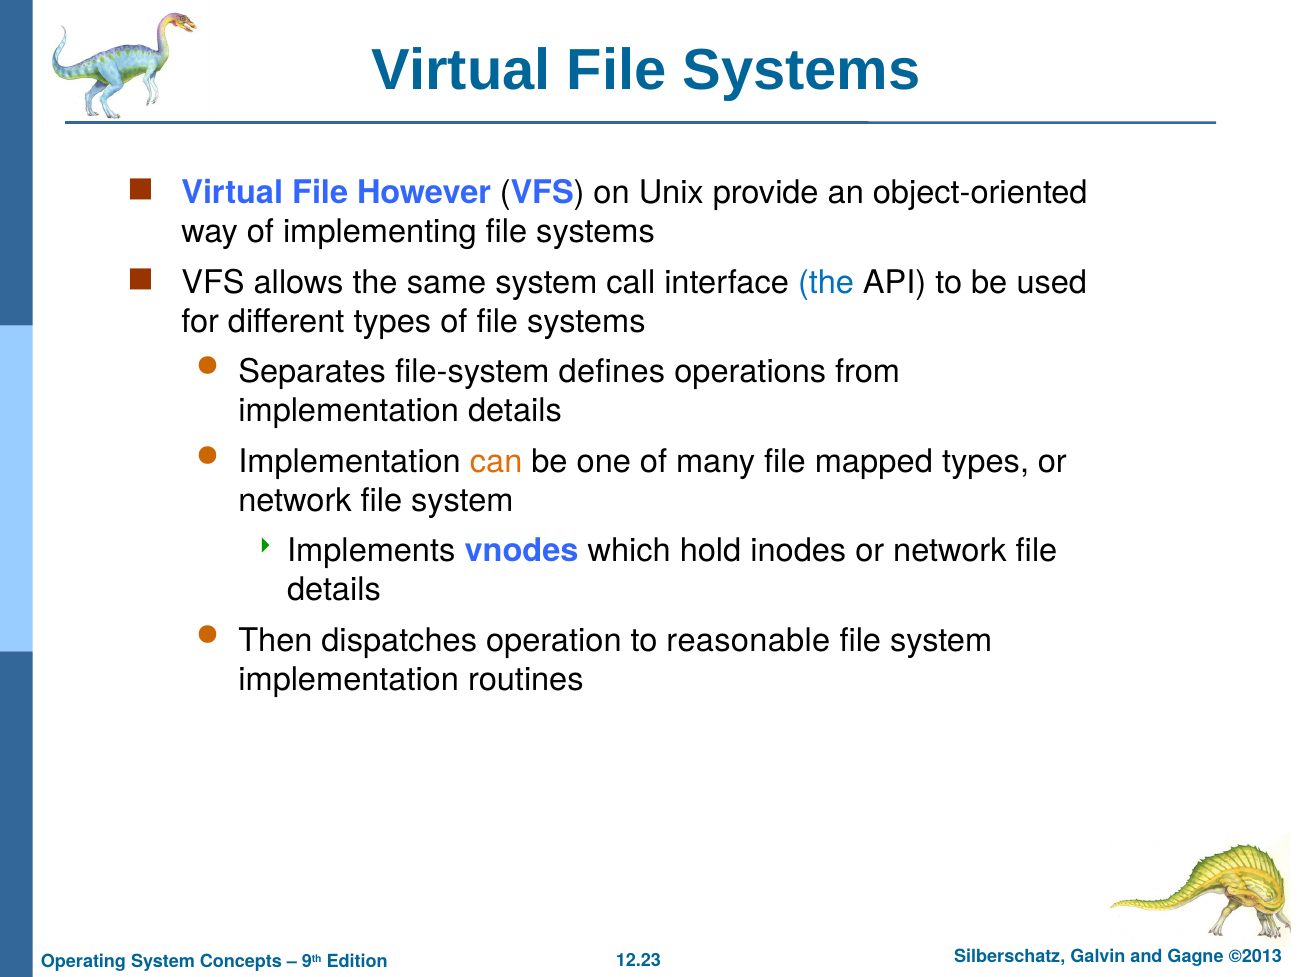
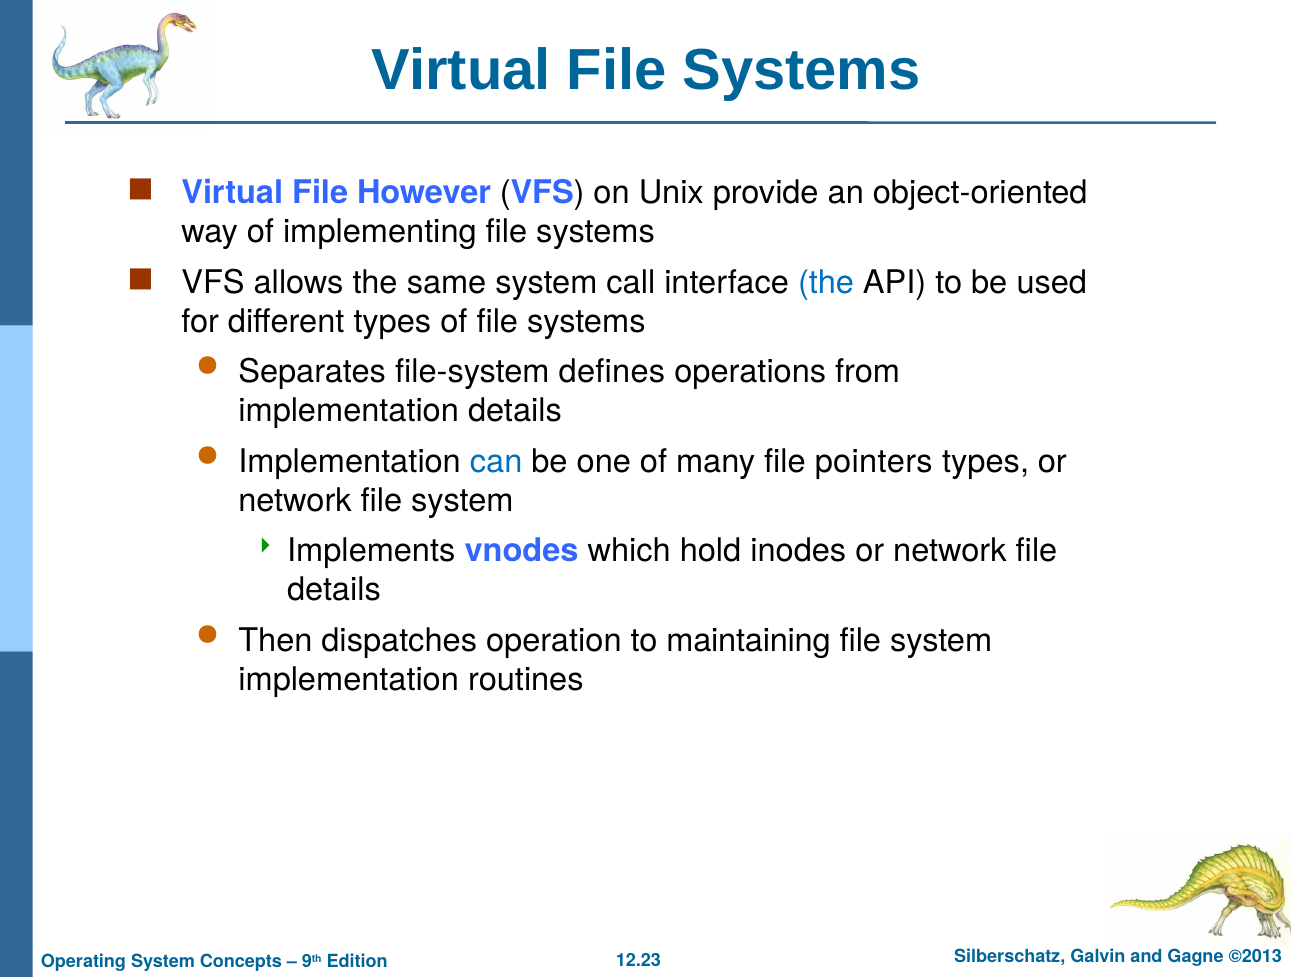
can colour: orange -> blue
mapped: mapped -> pointers
reasonable: reasonable -> maintaining
